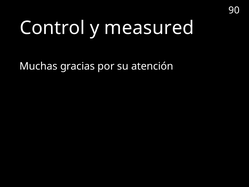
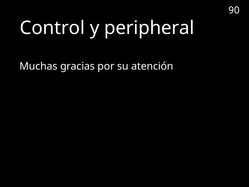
measured: measured -> peripheral
